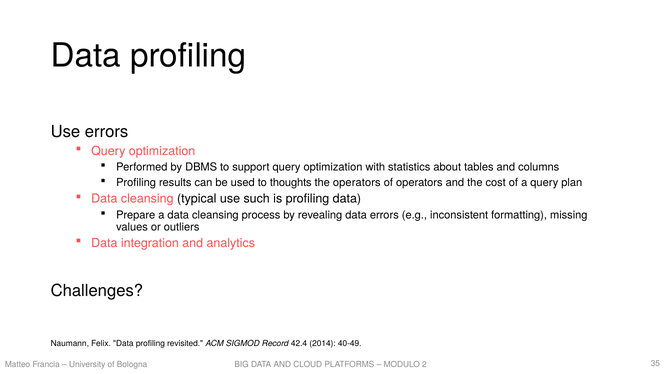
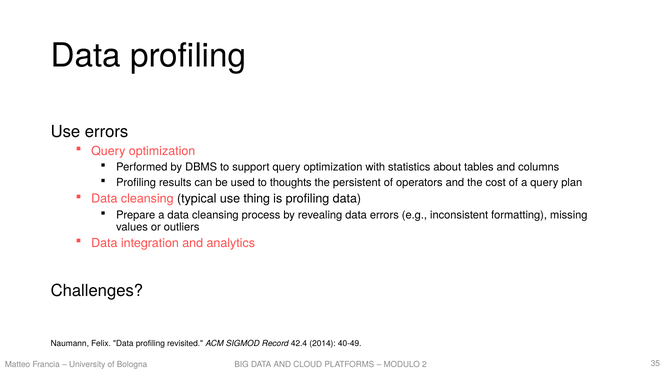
the operators: operators -> persistent
such: such -> thing
